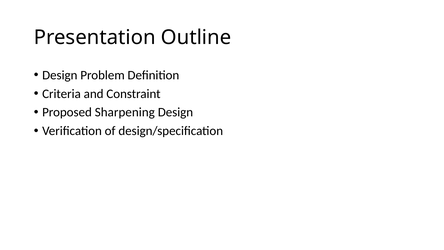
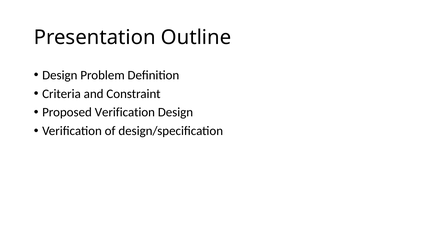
Proposed Sharpening: Sharpening -> Verification
